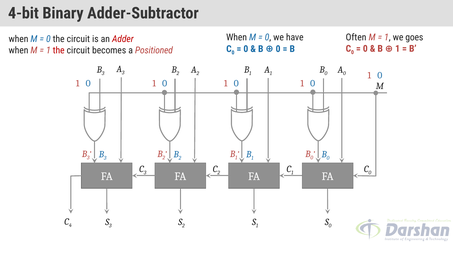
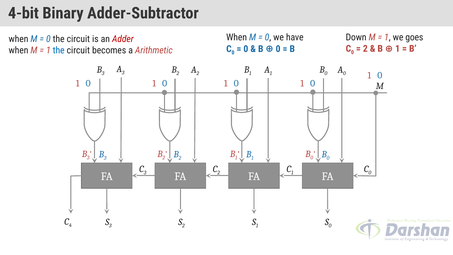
Often: Often -> Down
0 at (365, 49): 0 -> 2
the at (59, 50) colour: red -> blue
Positioned: Positioned -> Arithmetic
